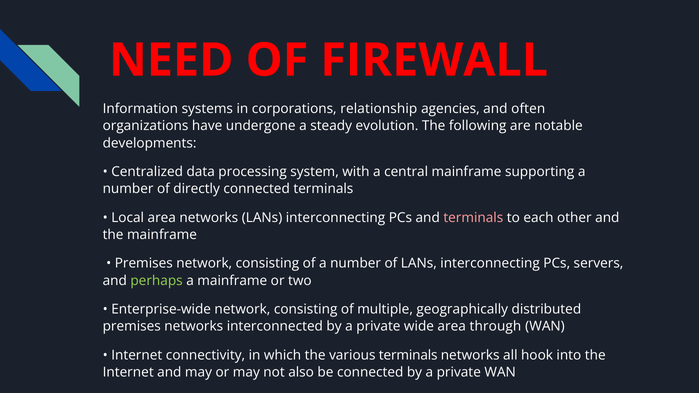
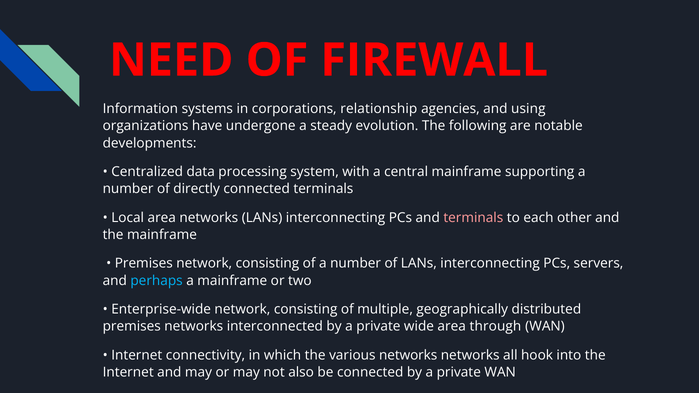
often: often -> using
perhaps colour: light green -> light blue
various terminals: terminals -> networks
